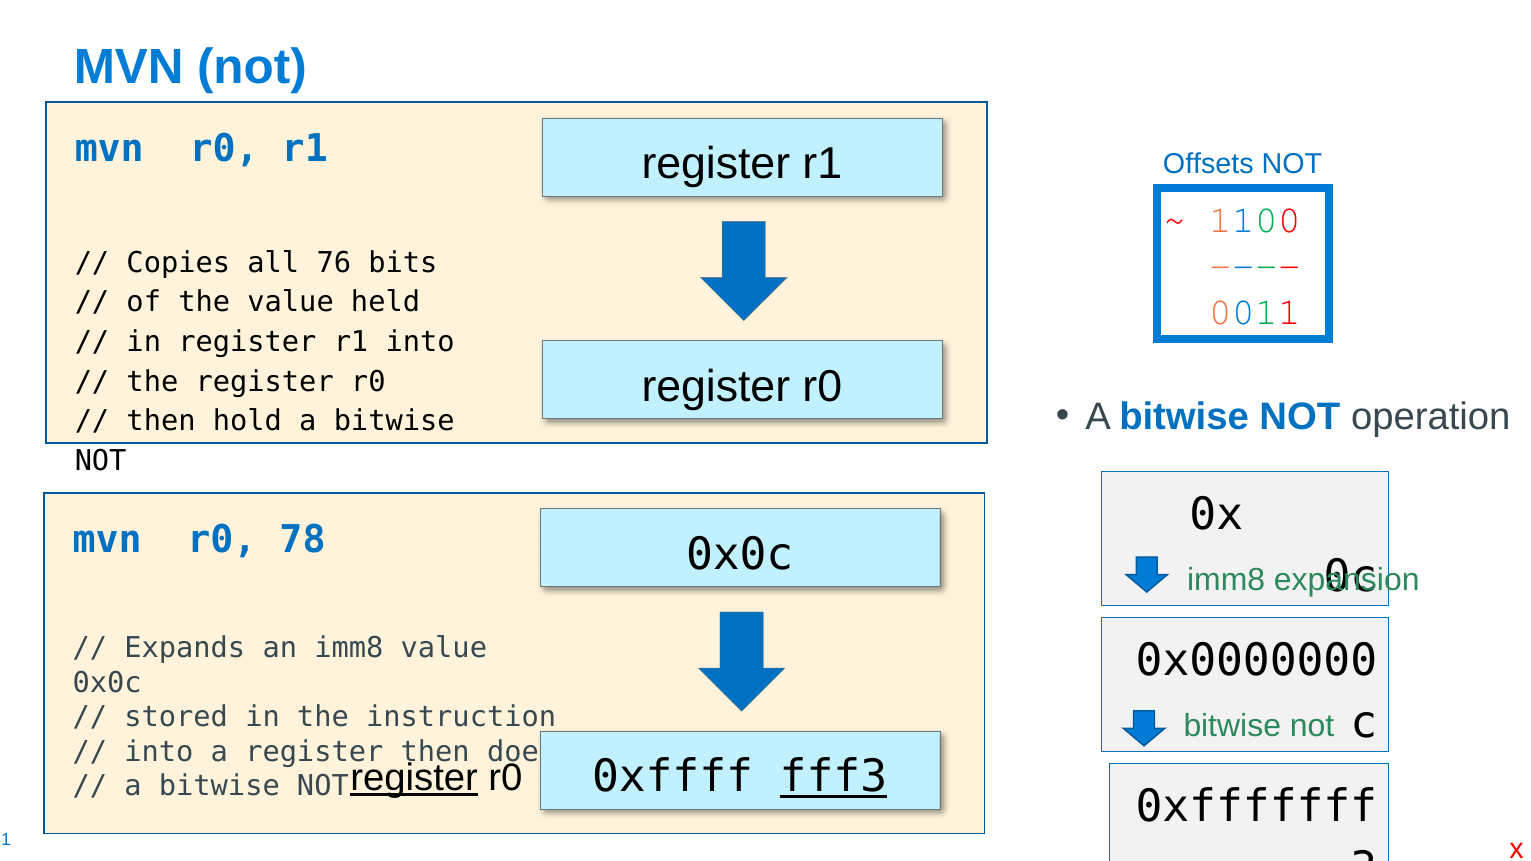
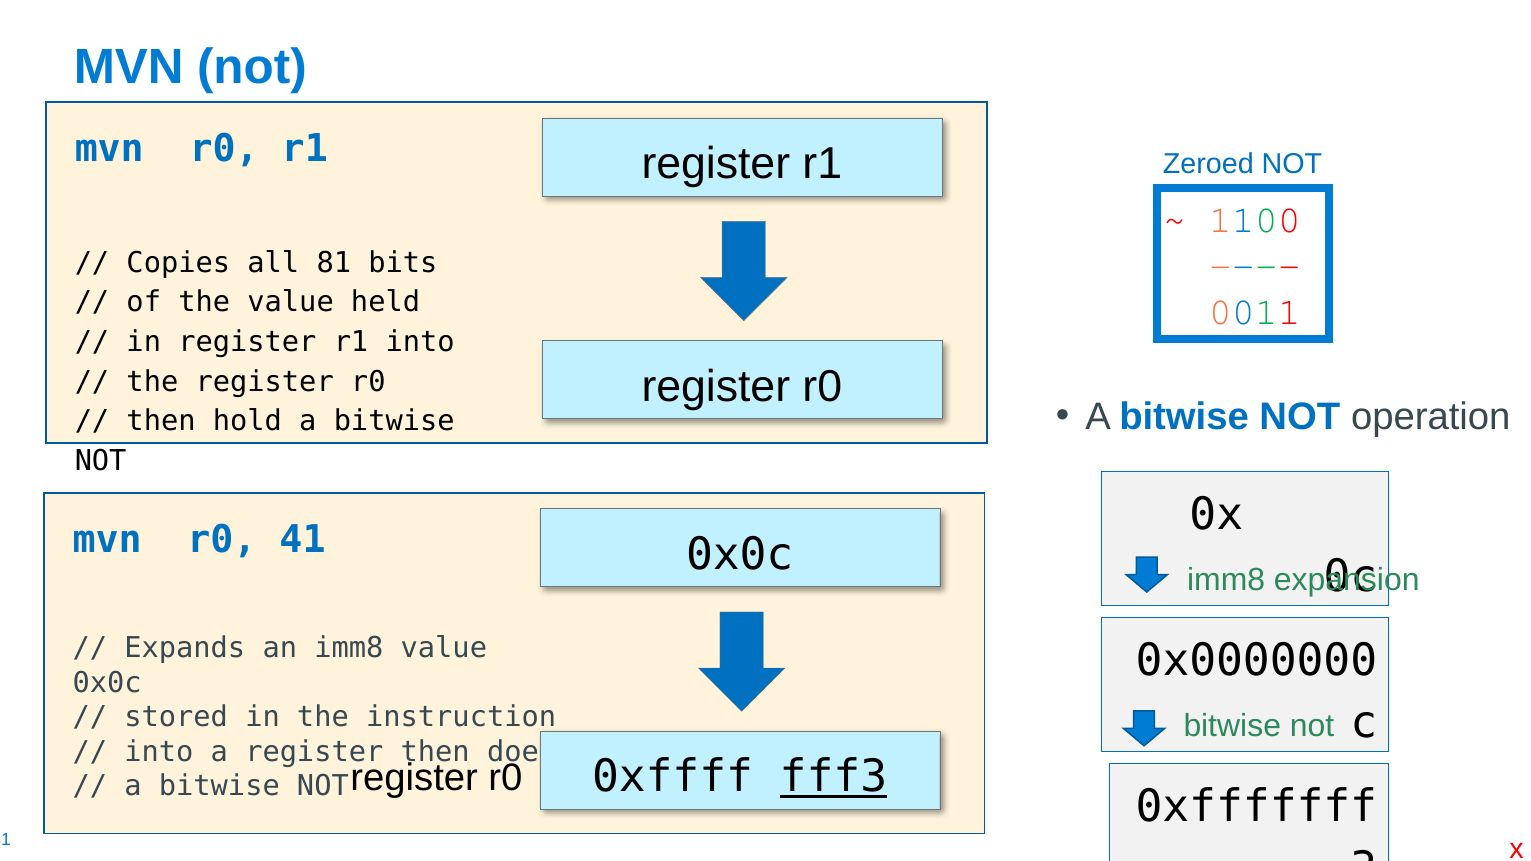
Offsets: Offsets -> Zeroed
all 76: 76 -> 81
78: 78 -> 41
register at (414, 778) underline: present -> none
